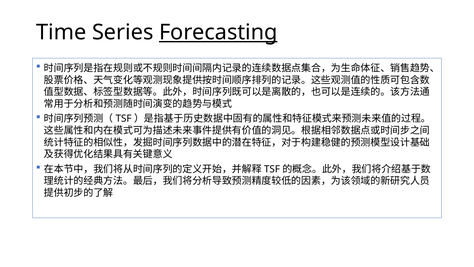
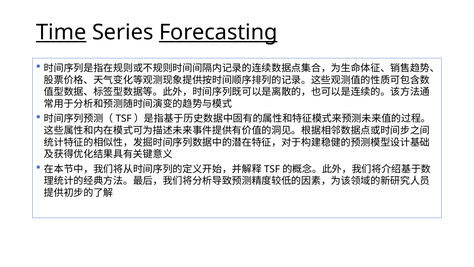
Time underline: none -> present
